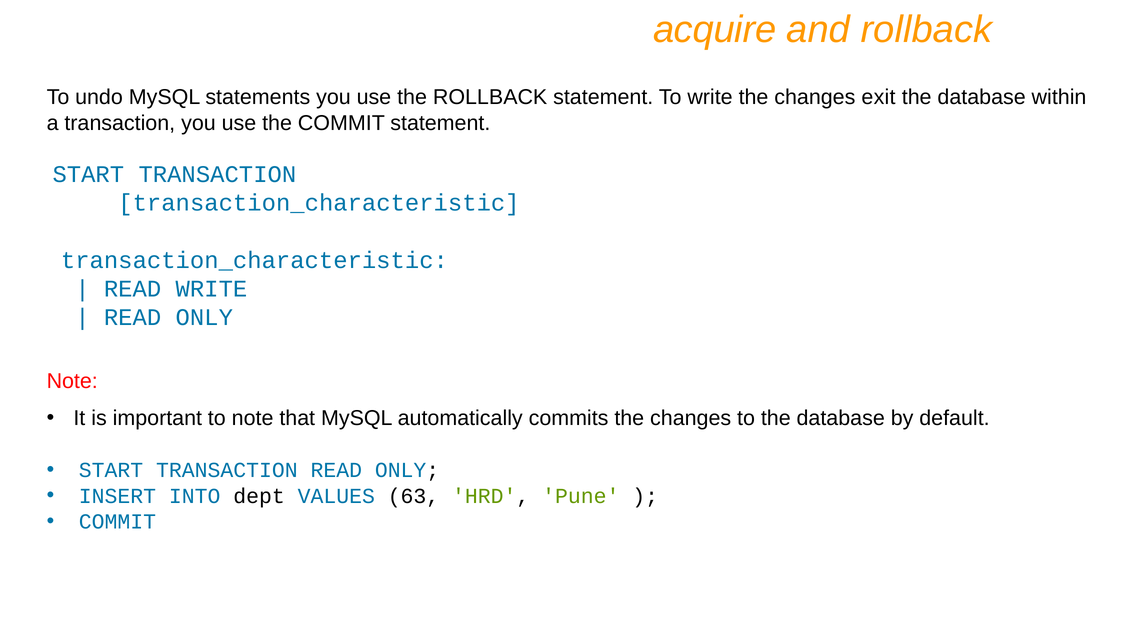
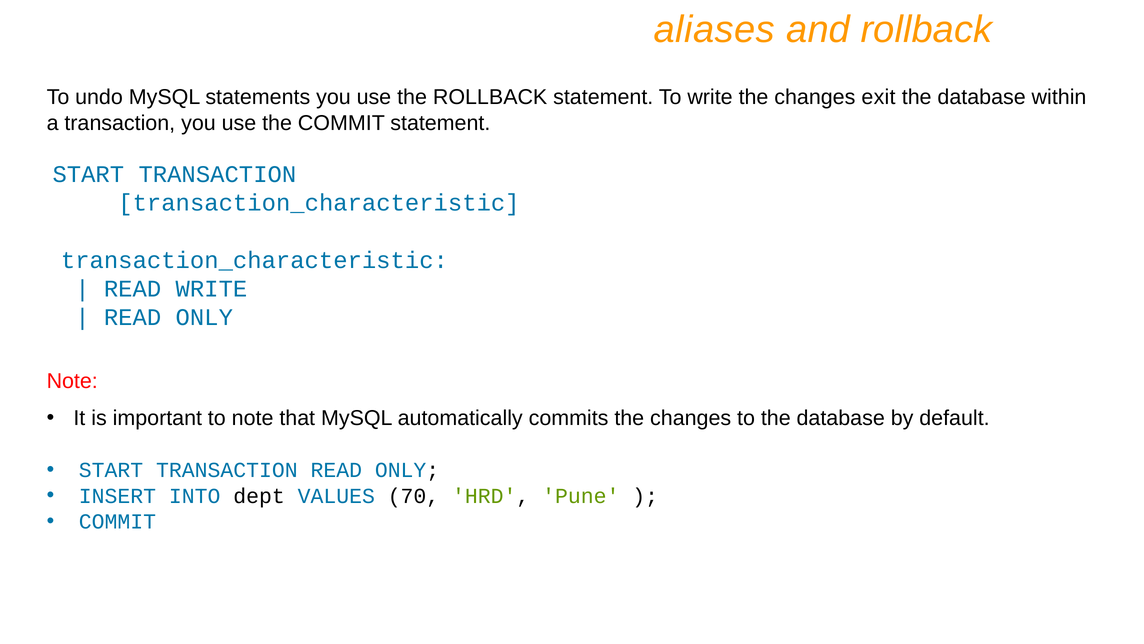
acquire: acquire -> aliases
63: 63 -> 70
